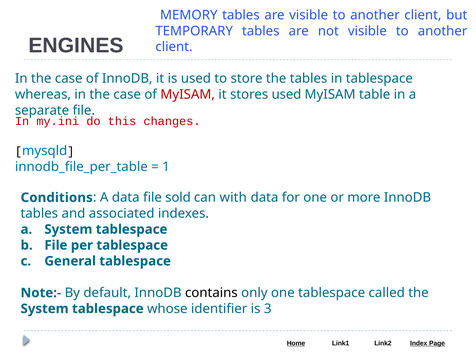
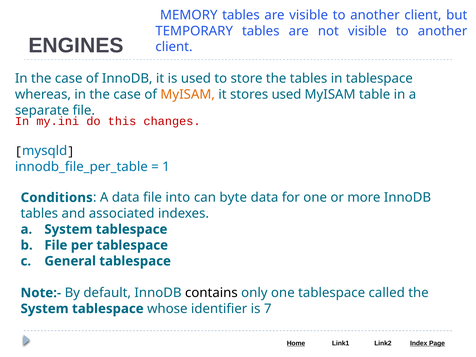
MyISAM at (188, 95) colour: red -> orange
sold: sold -> into
with: with -> byte
3: 3 -> 7
